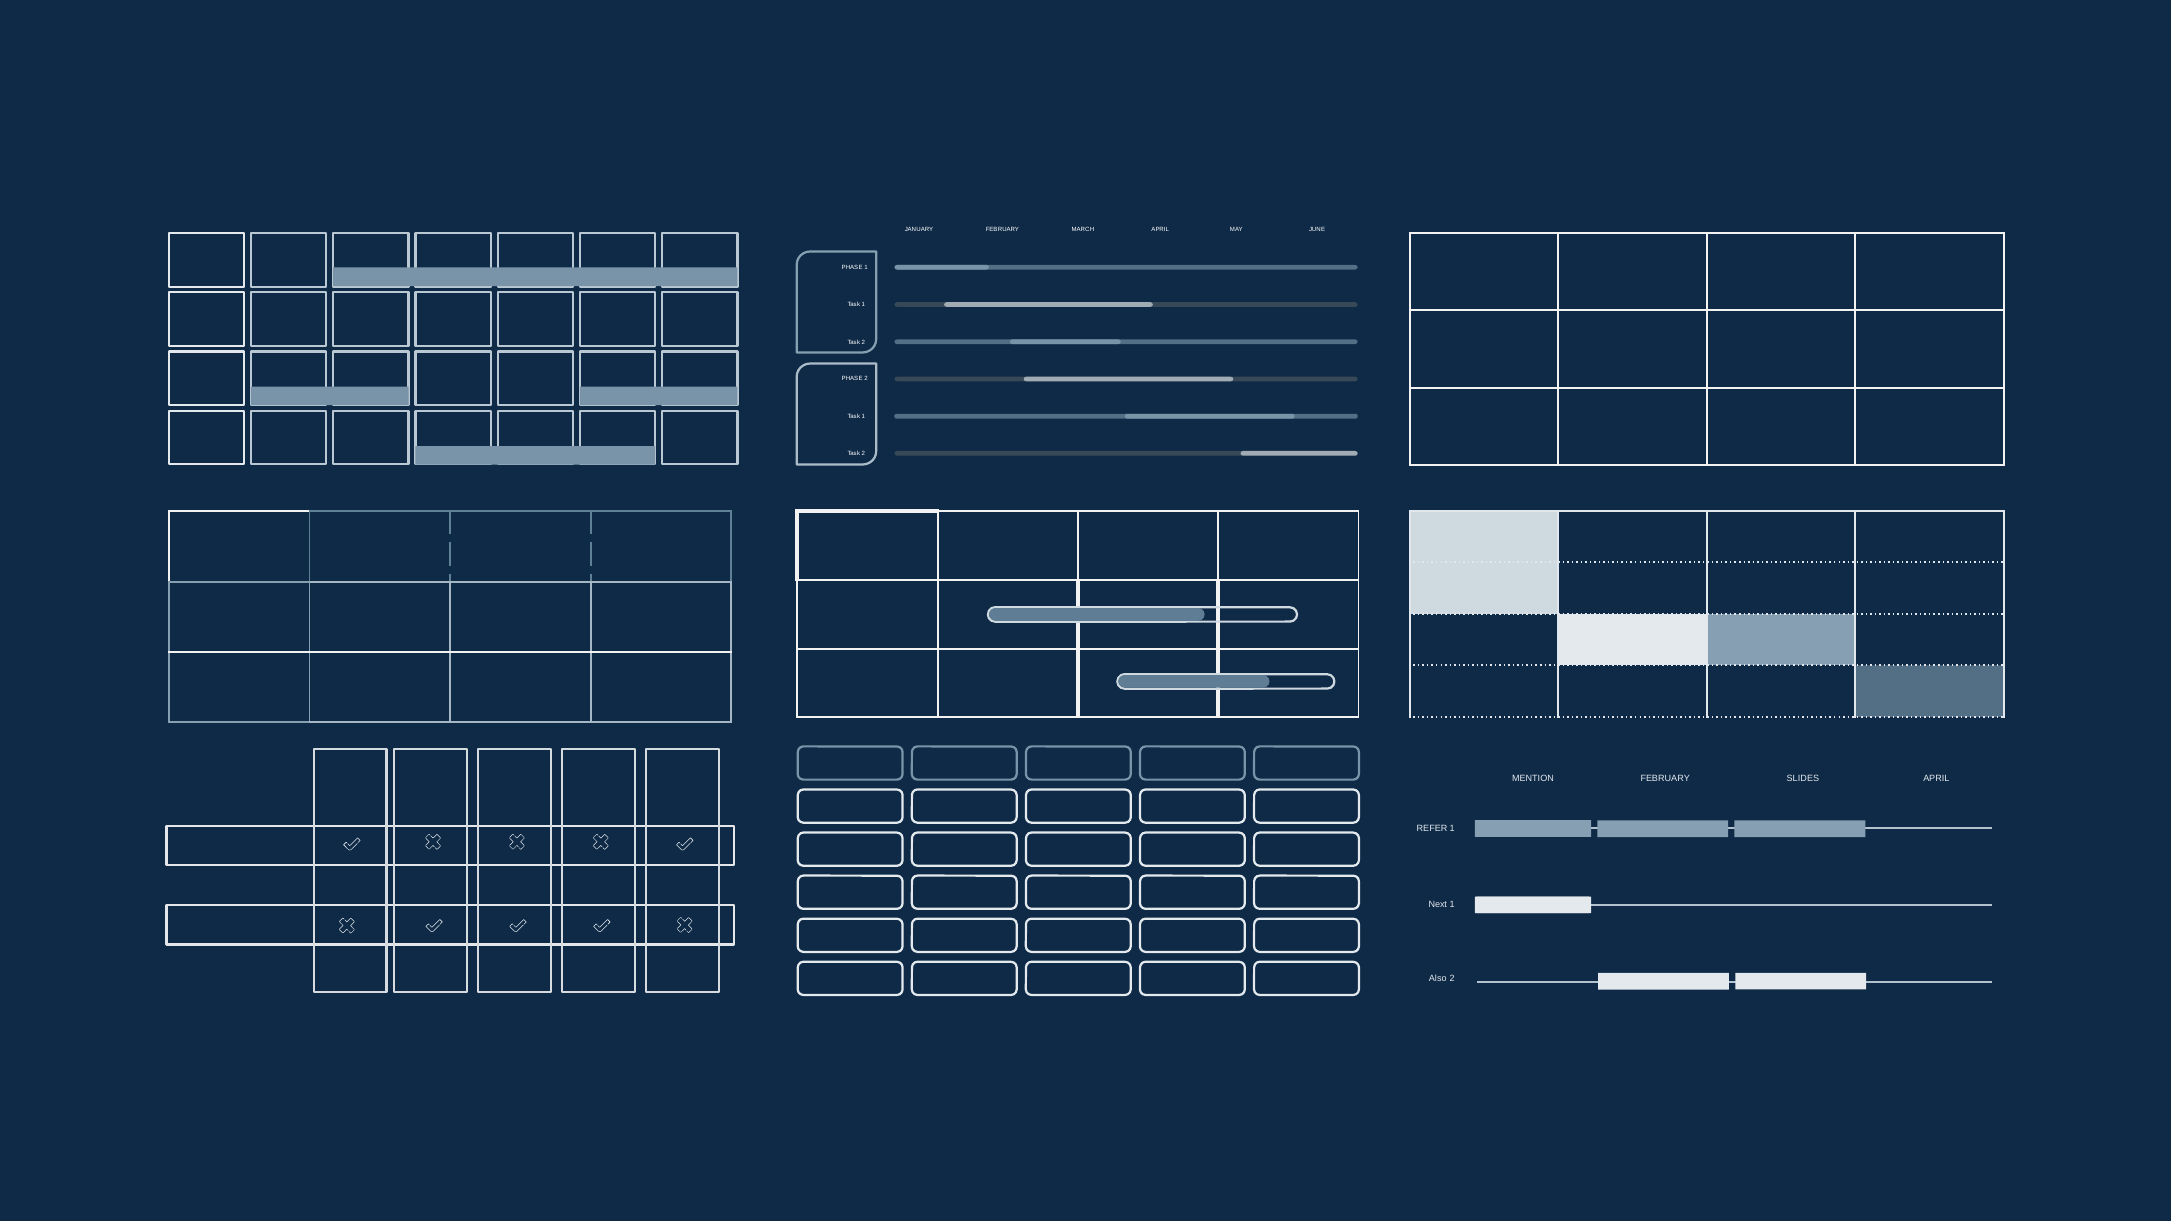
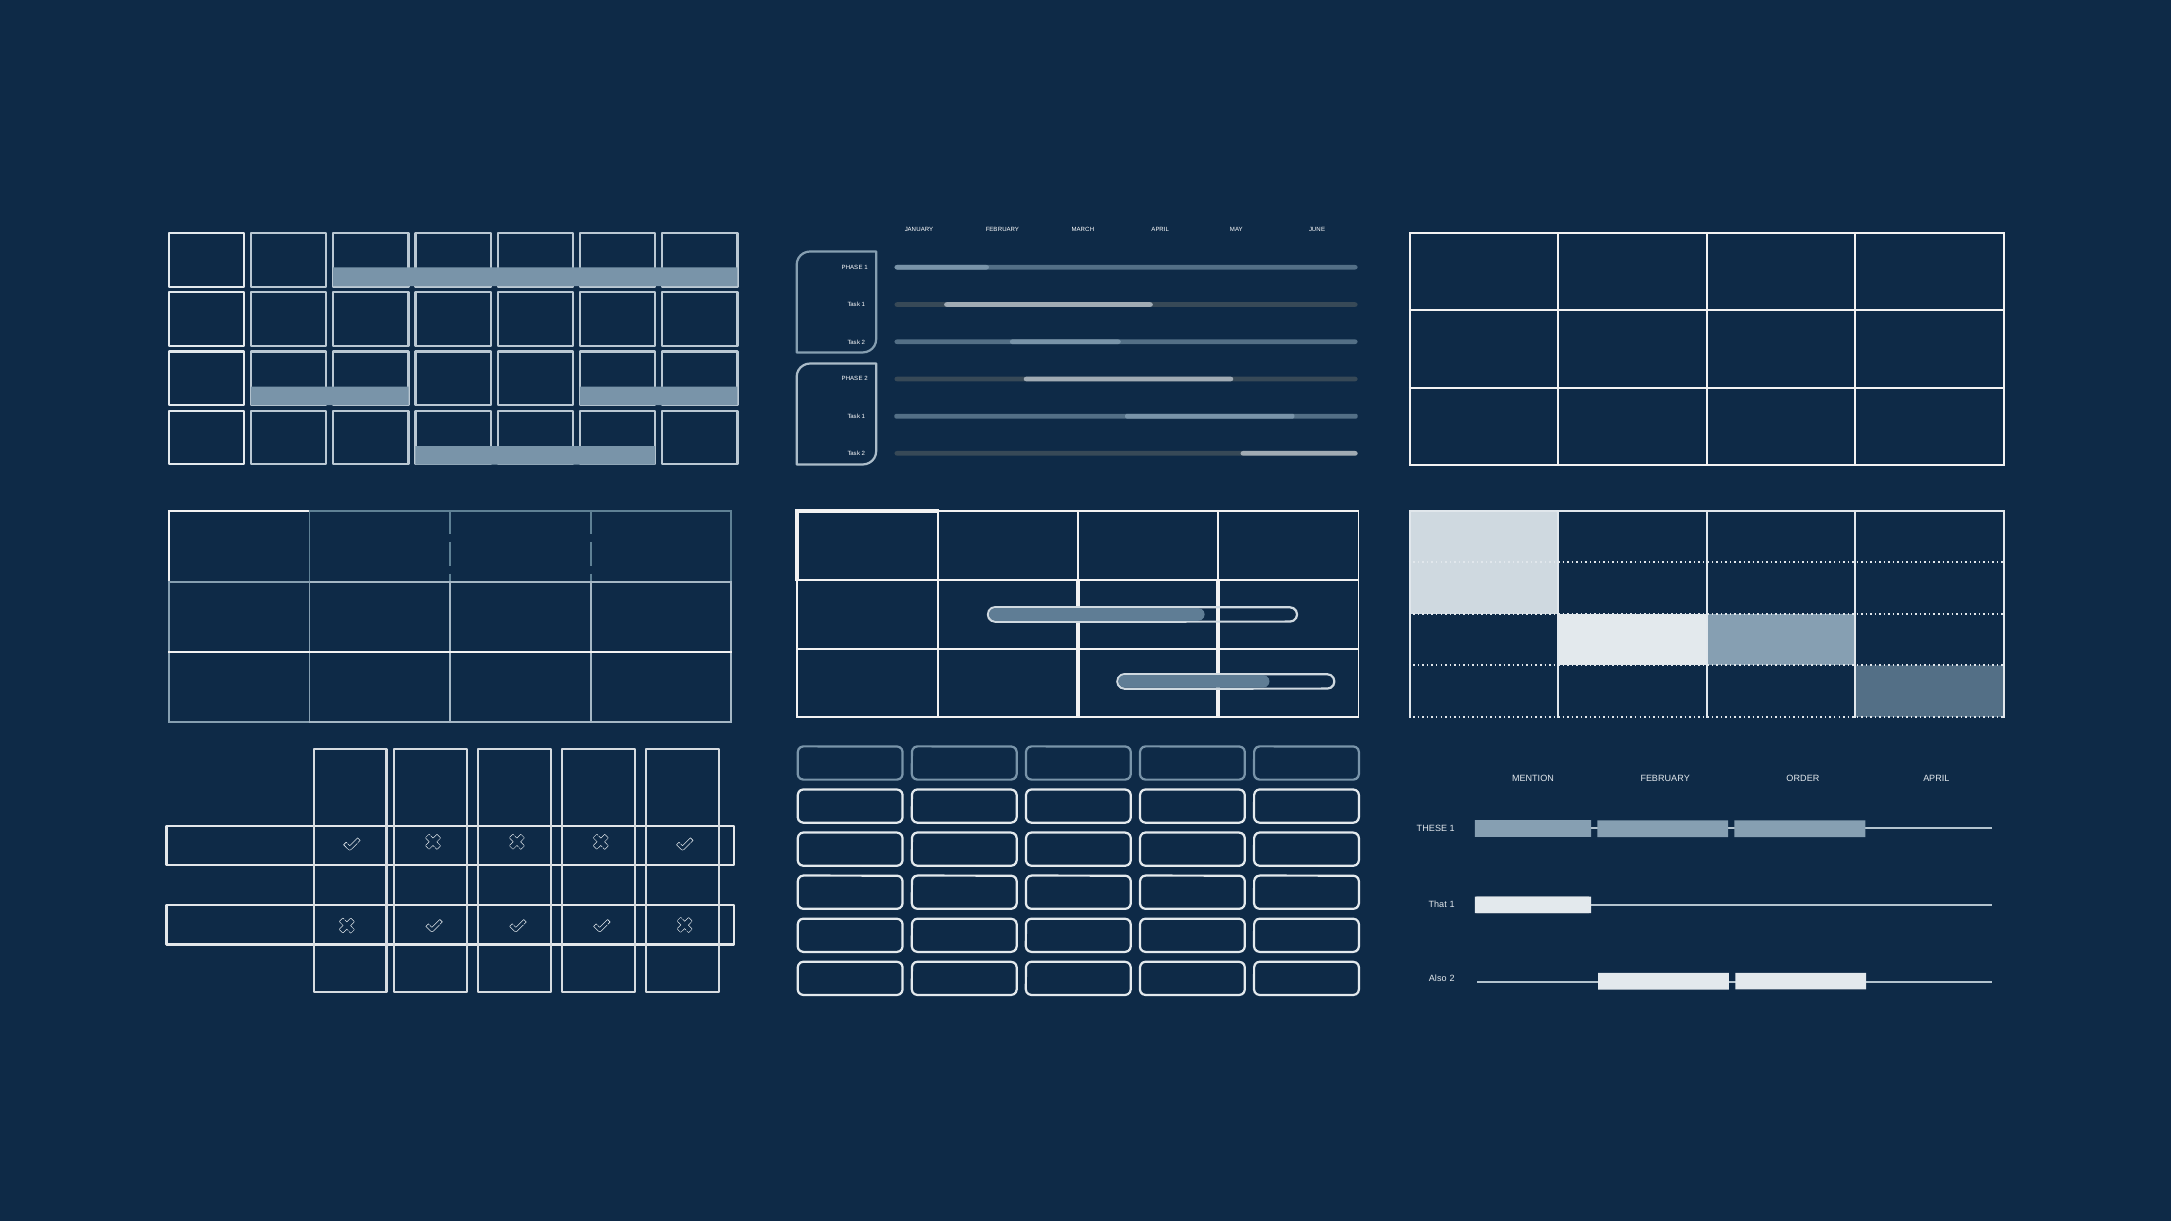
SLIDES: SLIDES -> ORDER
REFER: REFER -> THESE
Next: Next -> That
